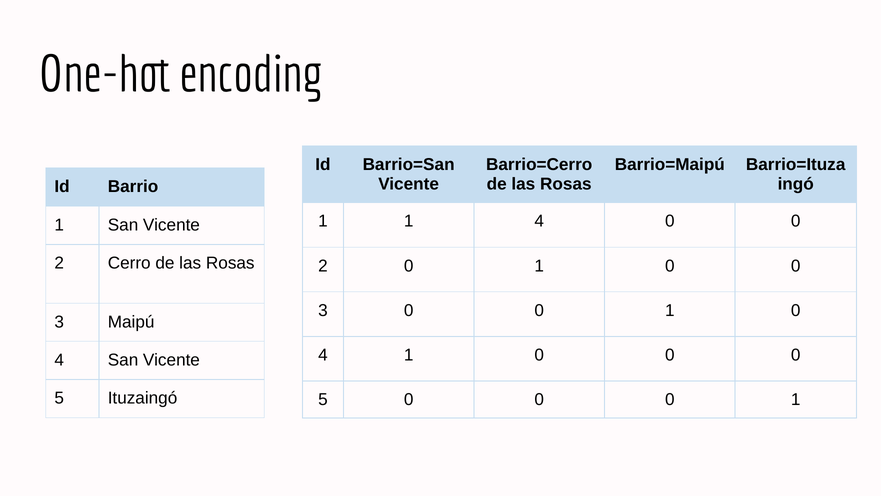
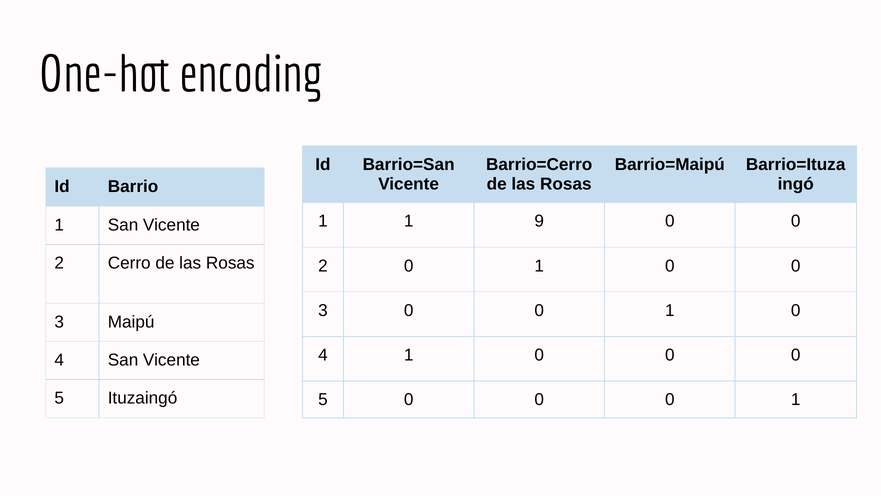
1 4: 4 -> 9
